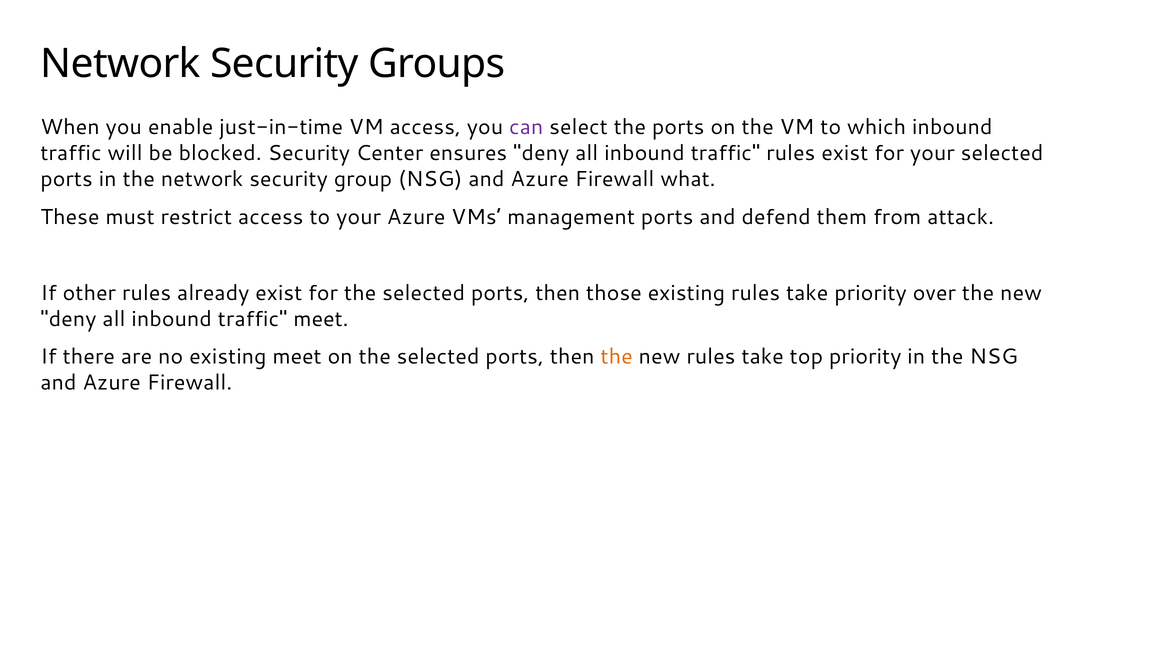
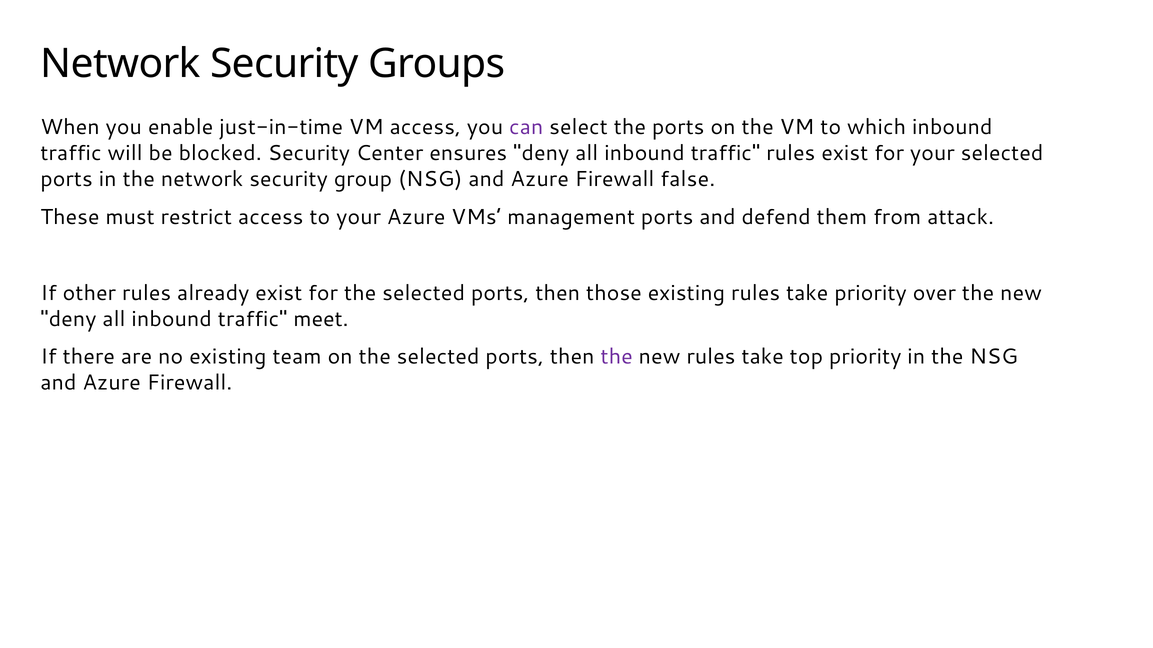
what: what -> false
existing meet: meet -> team
the at (617, 357) colour: orange -> purple
